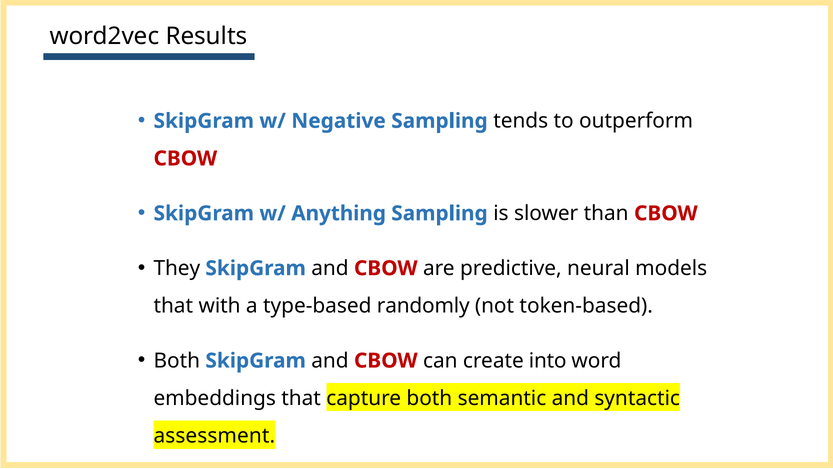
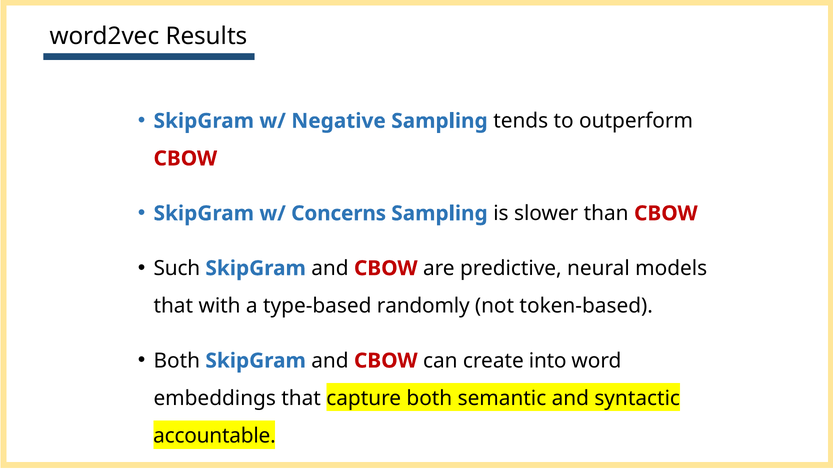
Anything: Anything -> Concerns
They: They -> Such
assessment: assessment -> accountable
